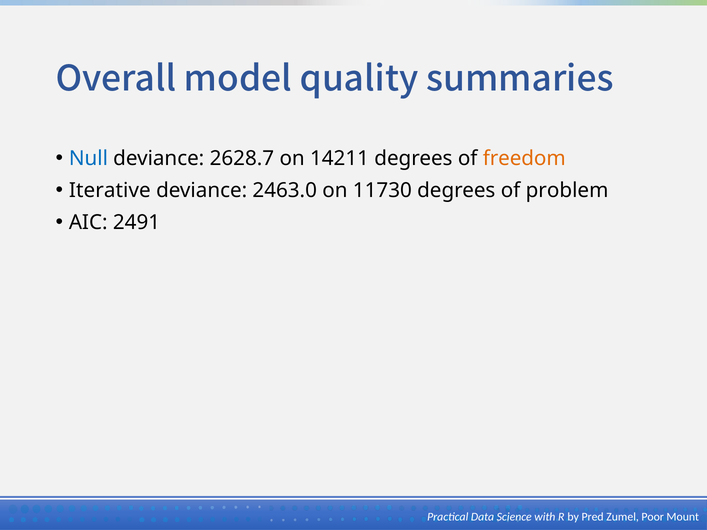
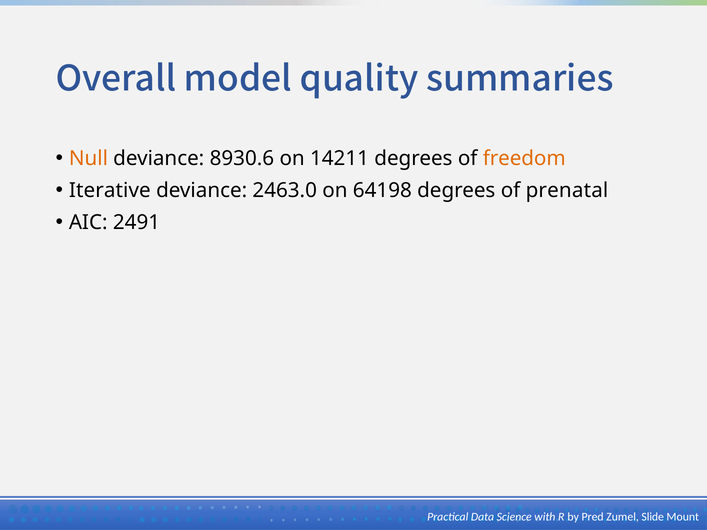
Null colour: blue -> orange
2628.7: 2628.7 -> 8930.6
11730: 11730 -> 64198
problem: problem -> prenatal
Poor: Poor -> Slide
